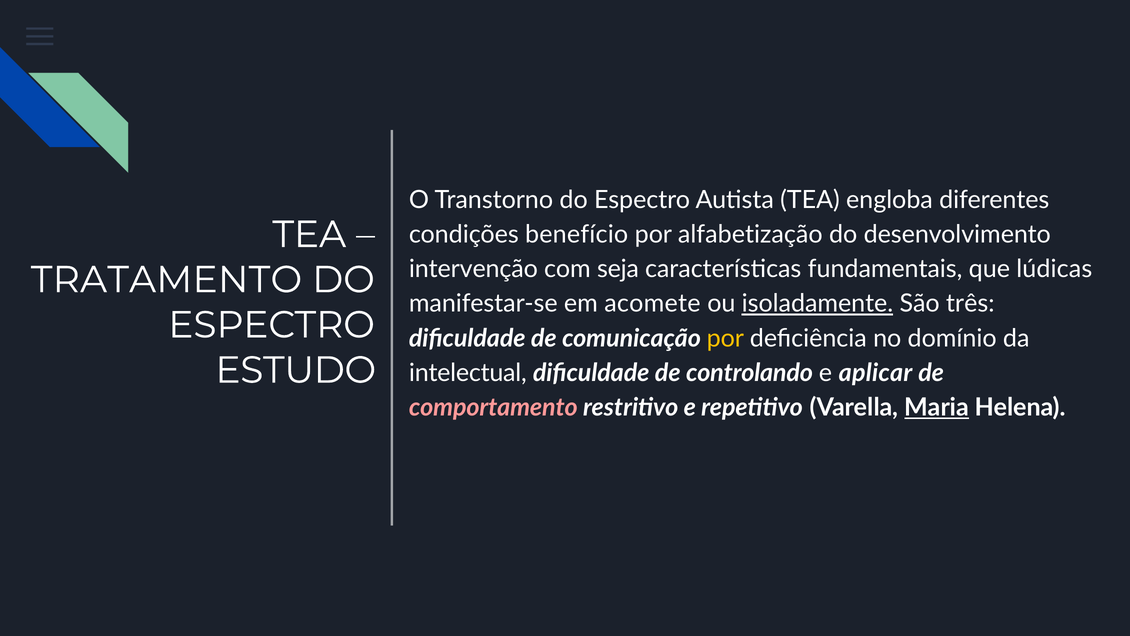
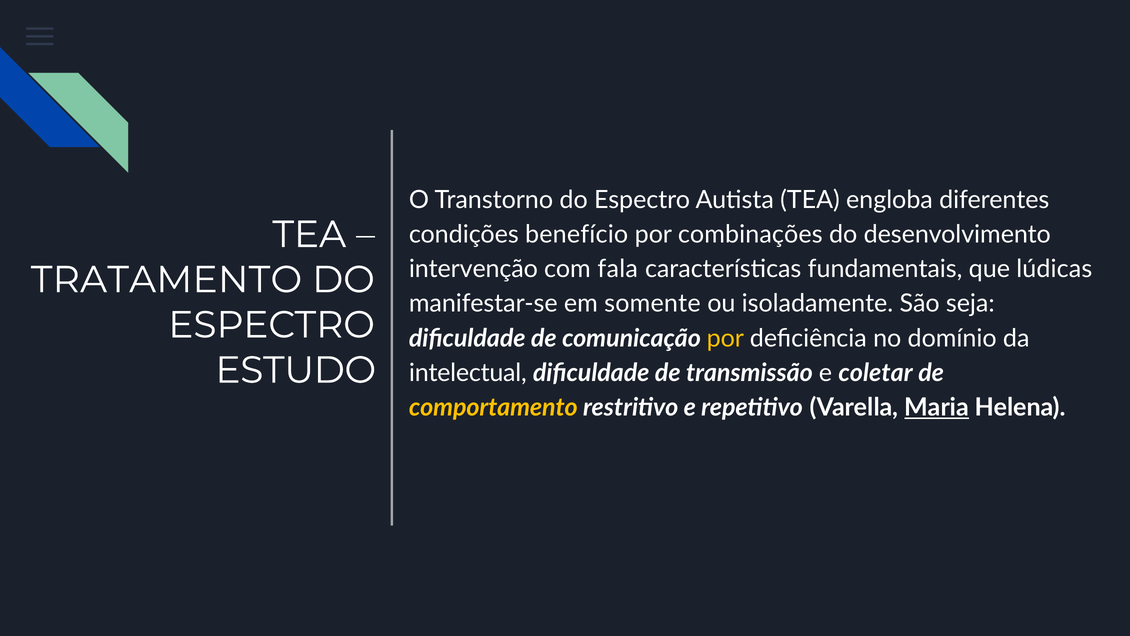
alfabetização: alfabetização -> combinações
seja: seja -> fala
acomete: acomete -> somente
isoladamente underline: present -> none
três: três -> seja
controlando: controlando -> transmissão
aplicar: aplicar -> coletar
comportamento colour: pink -> yellow
